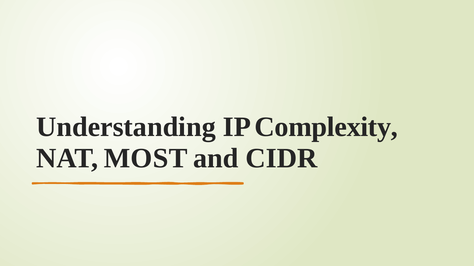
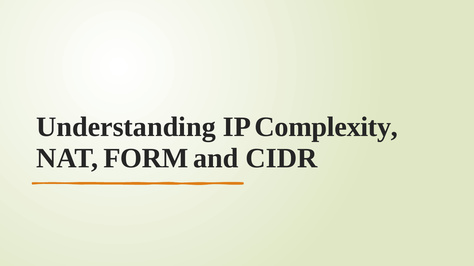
MOST: MOST -> FORM
